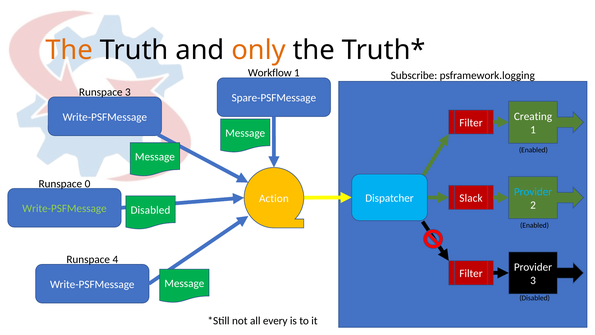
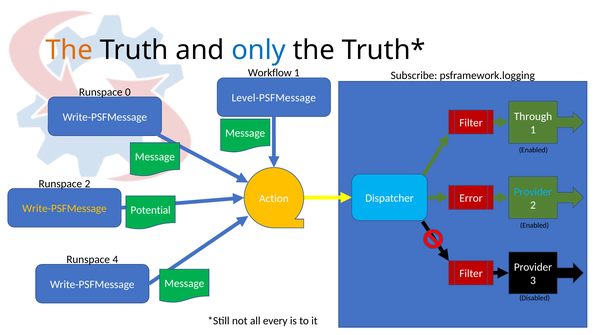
only colour: orange -> blue
Runspace 3: 3 -> 0
Spare-PSFMessage: Spare-PSFMessage -> Level-PSFMessage
Creating: Creating -> Through
Runspace 0: 0 -> 2
Slack: Slack -> Error
Write-PSFMessage at (64, 208) colour: light green -> yellow
Disabled at (150, 210): Disabled -> Potential
